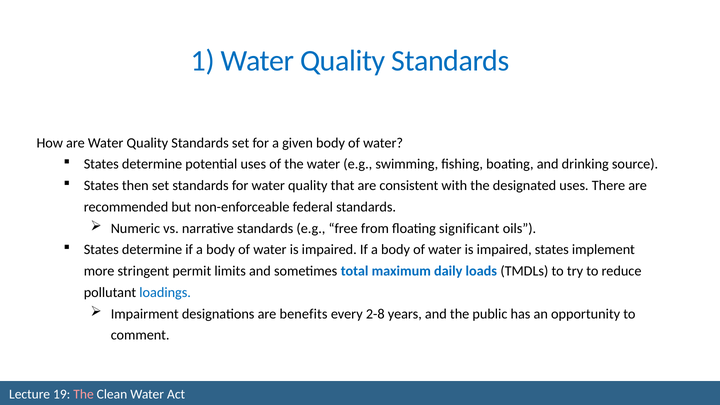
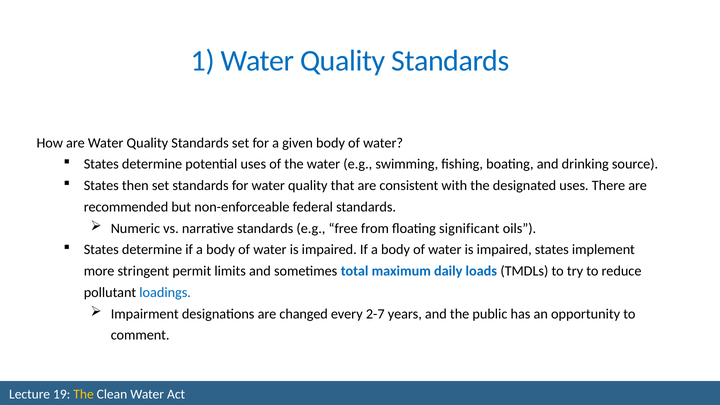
benefits: benefits -> changed
2-8: 2-8 -> 2-7
The at (84, 394) colour: pink -> yellow
